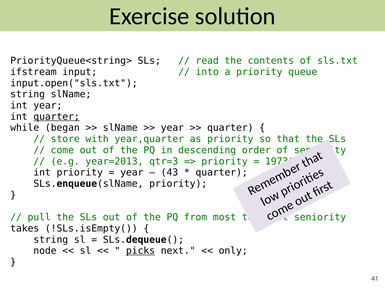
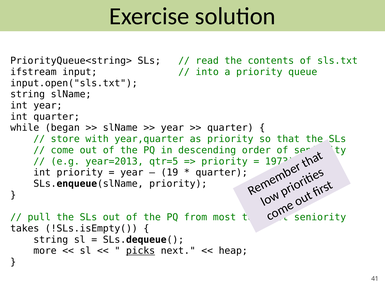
quarter at (57, 117) underline: present -> none
qtr=3: qtr=3 -> qtr=5
43: 43 -> 19
node: node -> more
only: only -> heap
